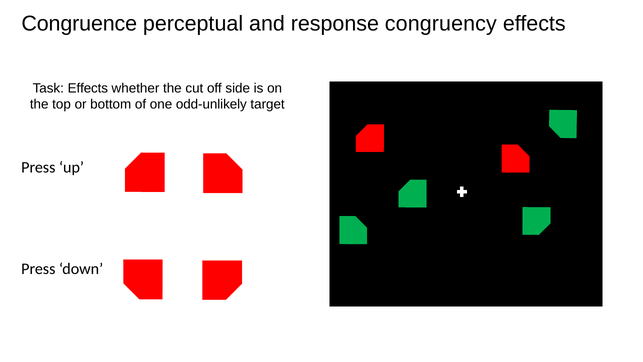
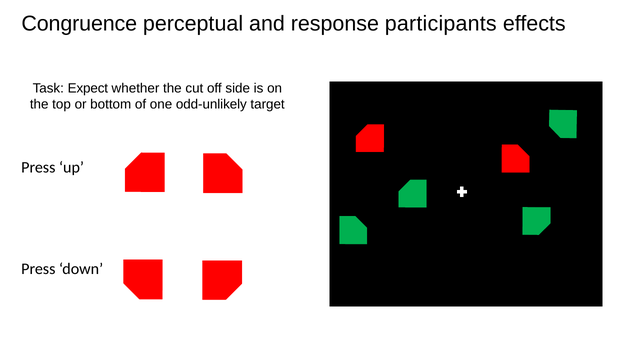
congruency: congruency -> participants
Task Effects: Effects -> Expect
